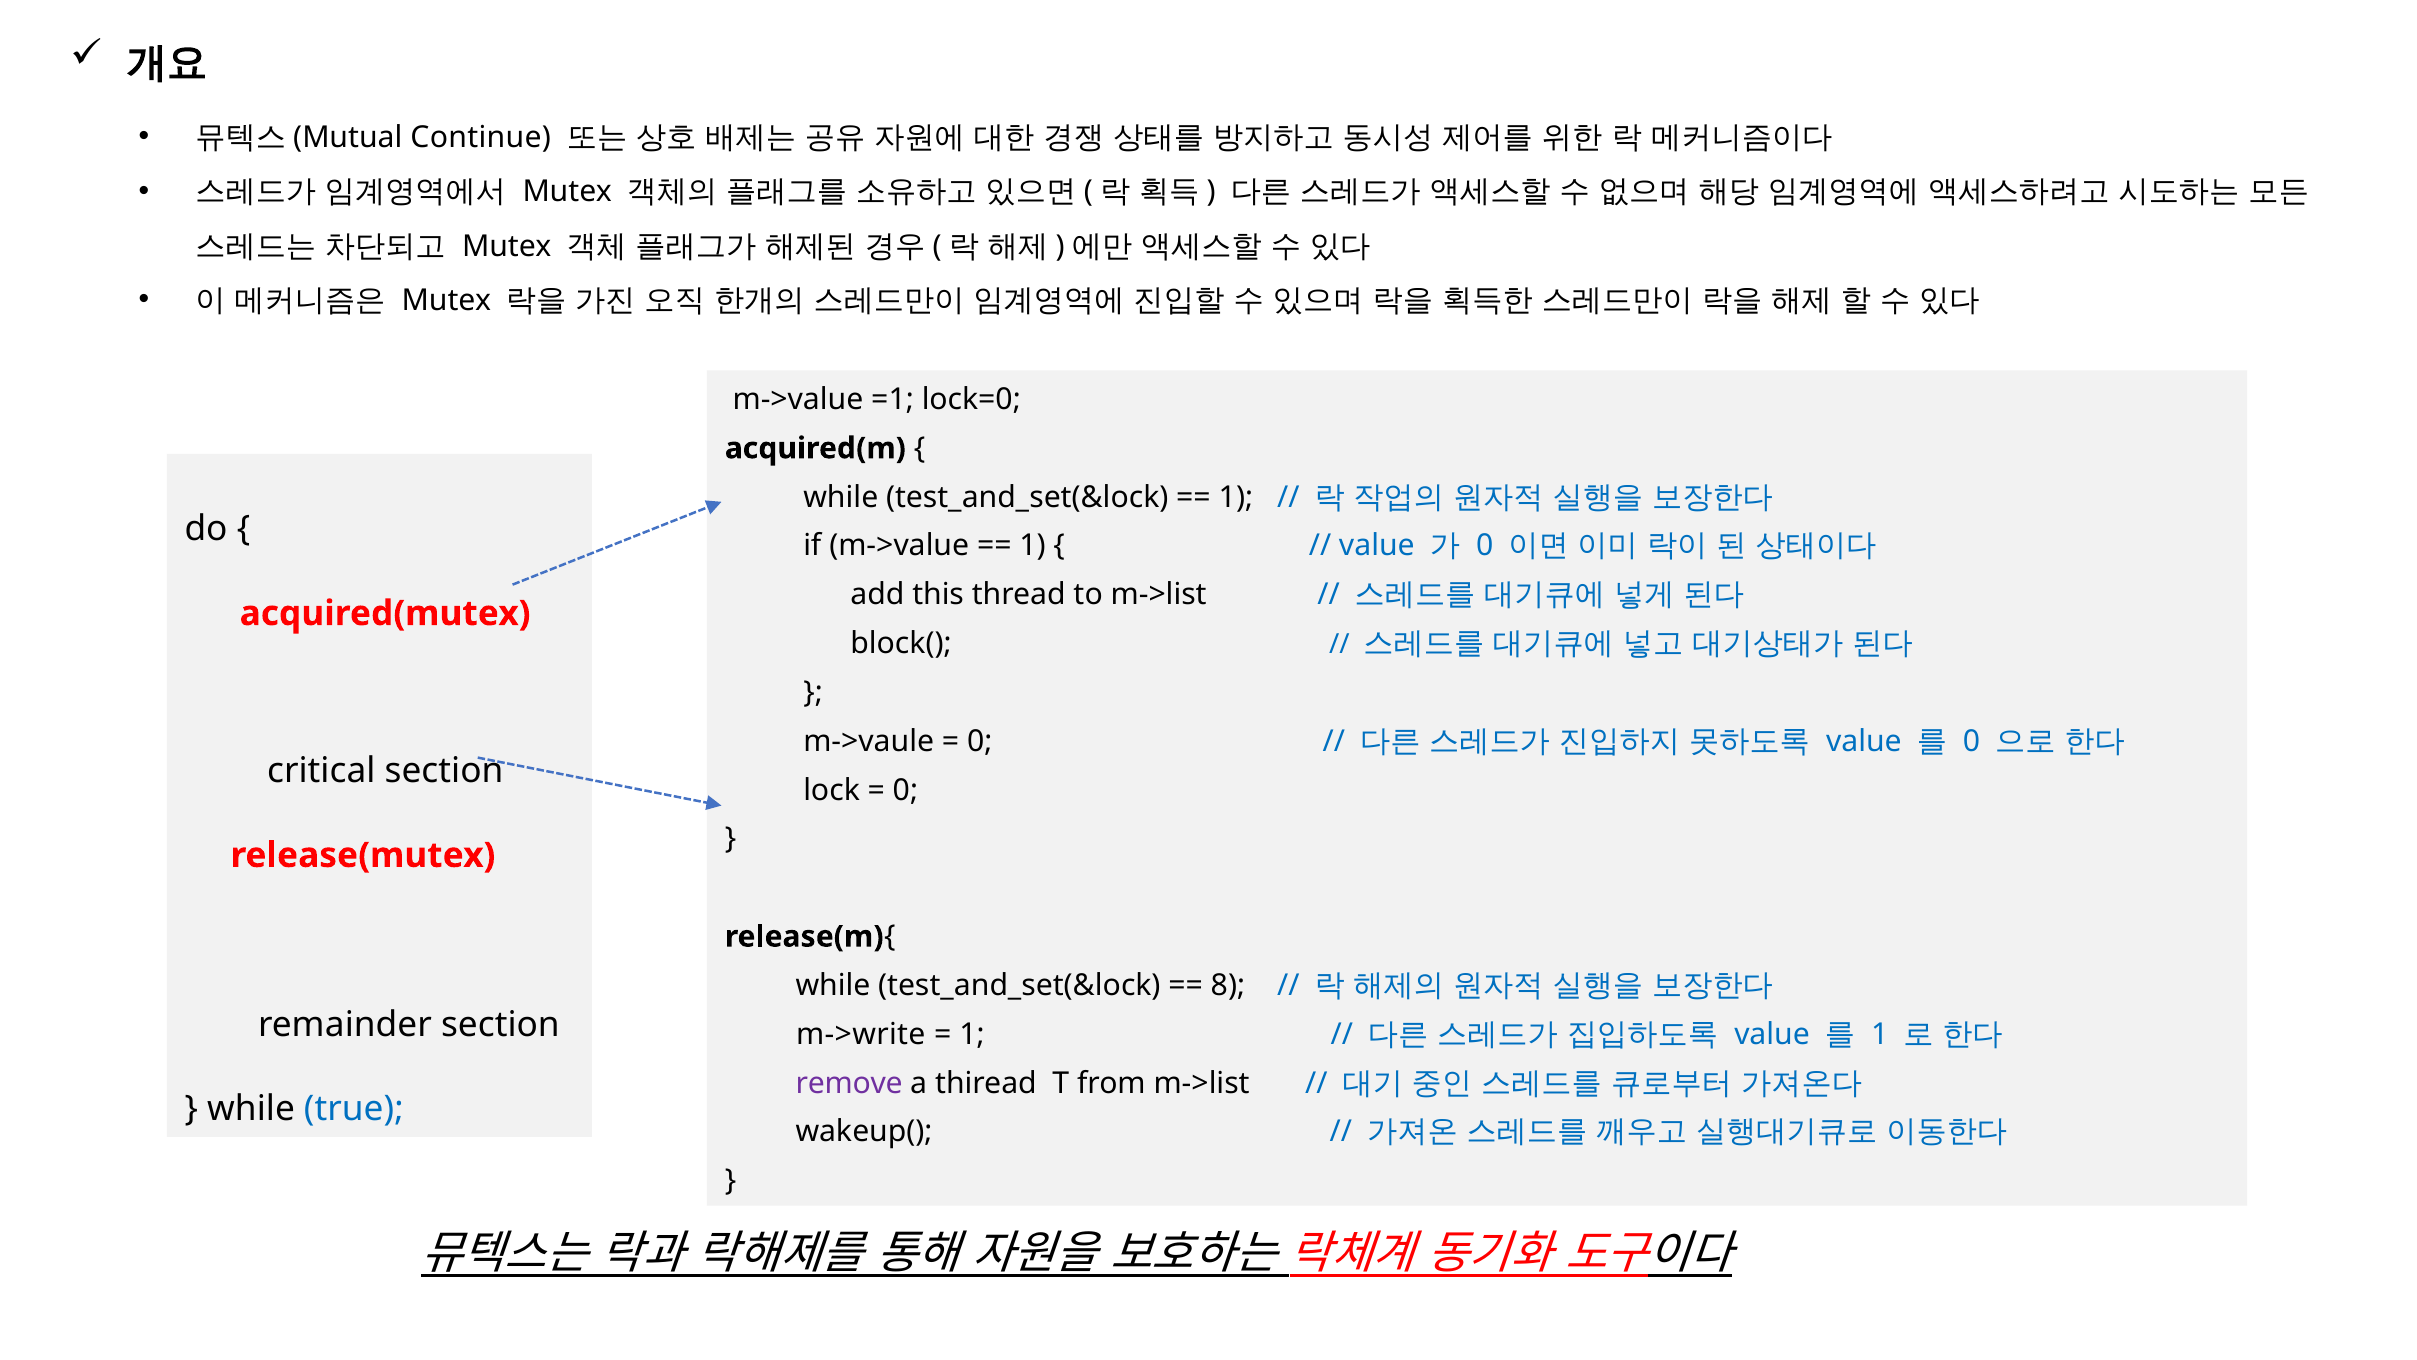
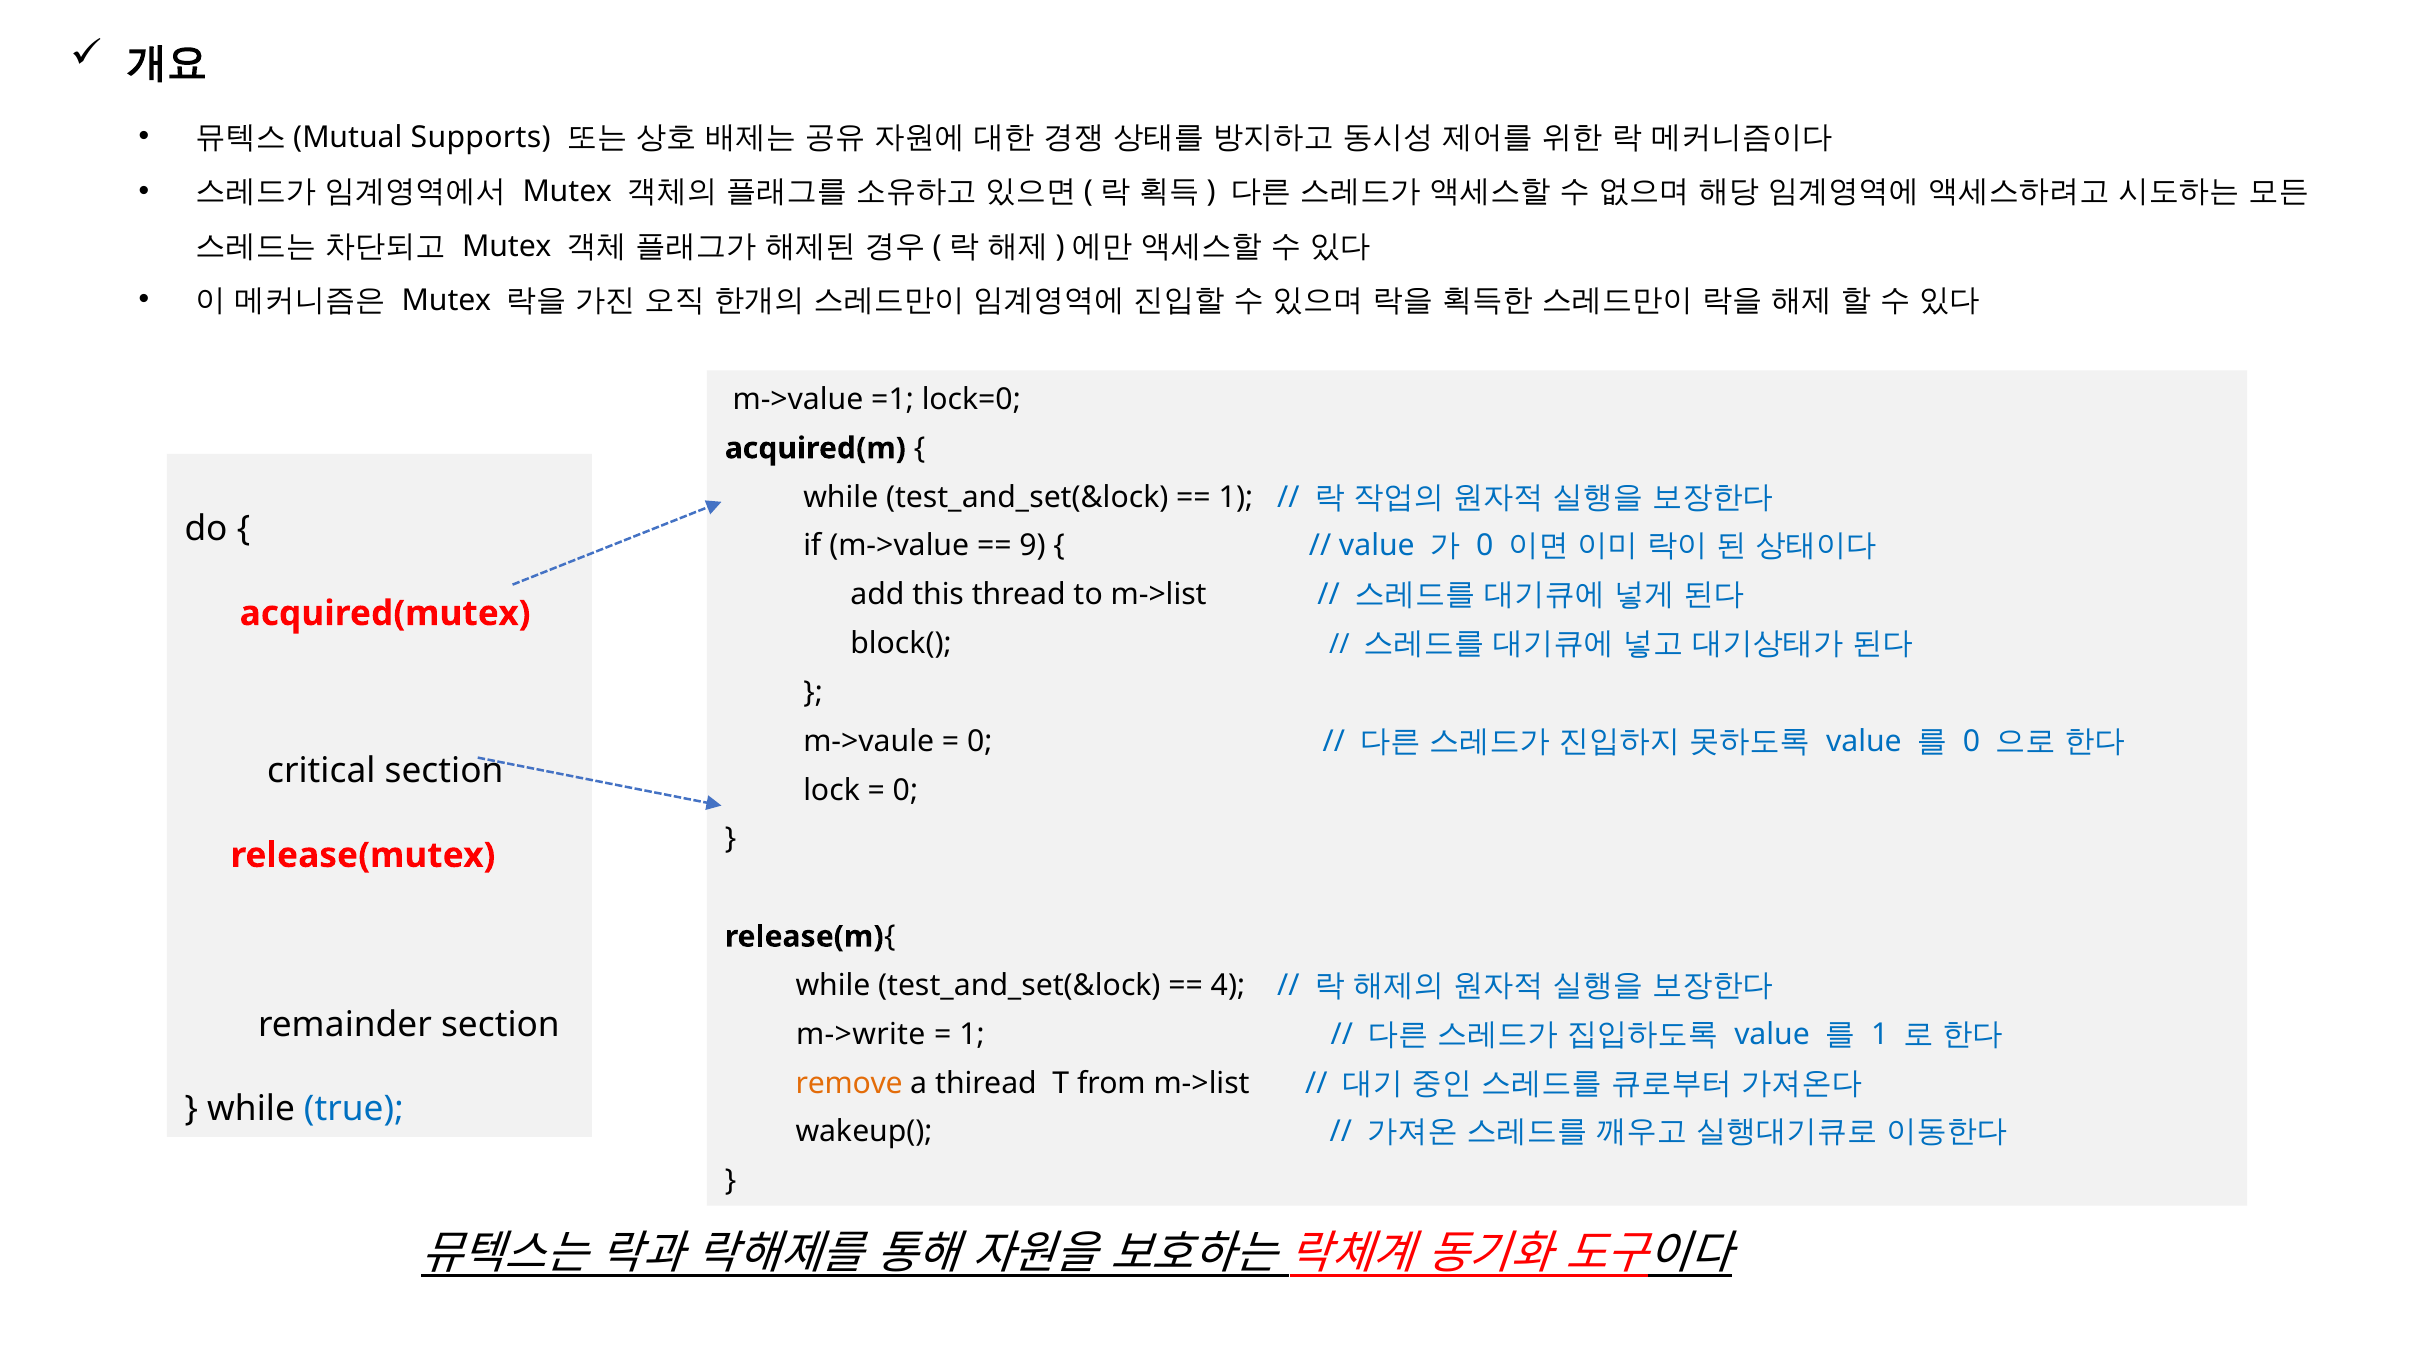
Continue: Continue -> Supports
1 at (1033, 546): 1 -> 9
8: 8 -> 4
remove colour: purple -> orange
